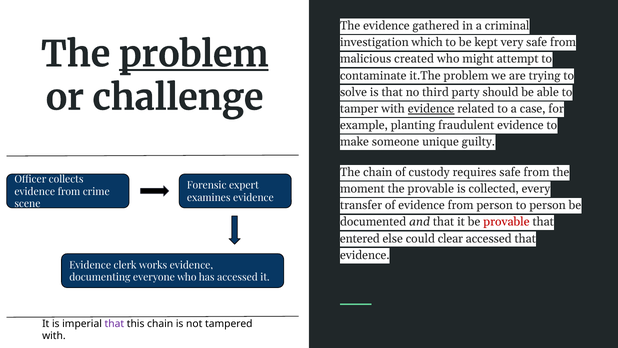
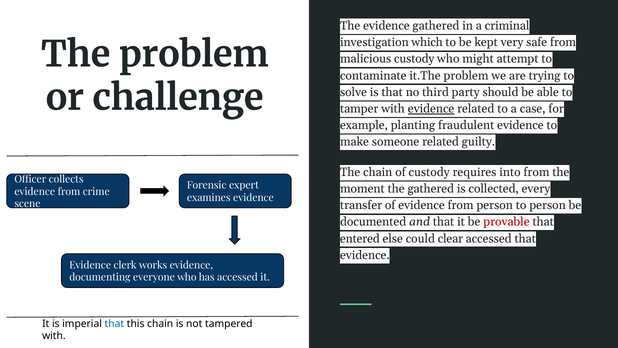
problem at (194, 54) underline: present -> none
malicious created: created -> custody
someone unique: unique -> related
requires safe: safe -> into
the provable: provable -> gathered
that at (114, 323) colour: purple -> blue
